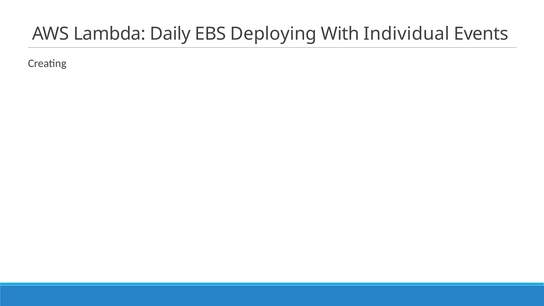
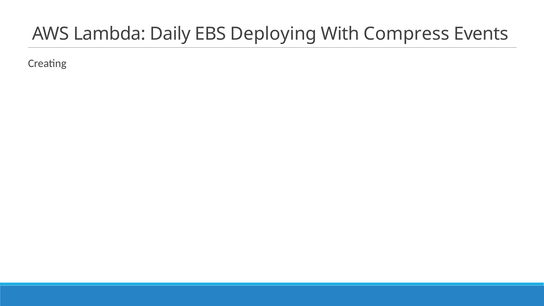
Individual: Individual -> Compress
